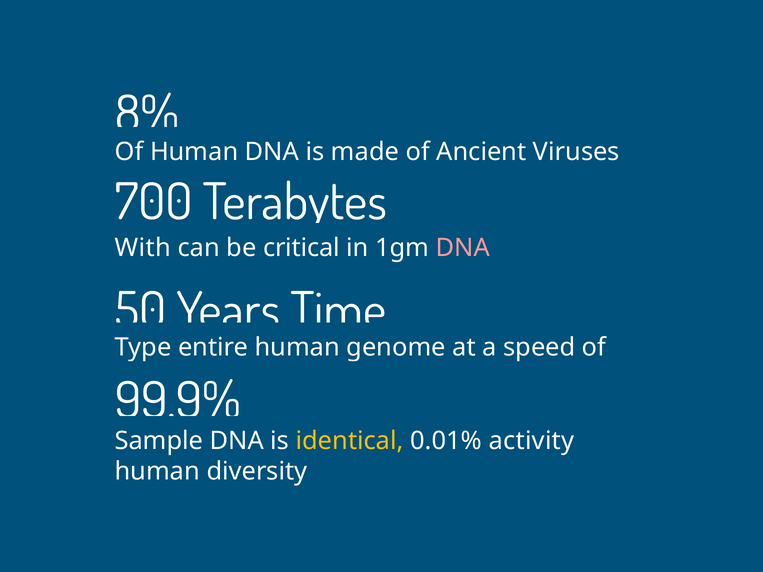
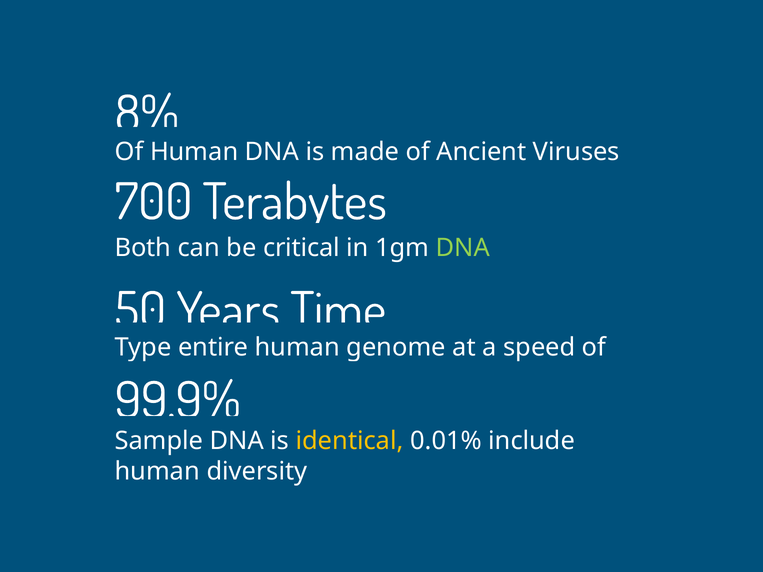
With: With -> Both
DNA at (463, 248) colour: pink -> light green
activity: activity -> include
